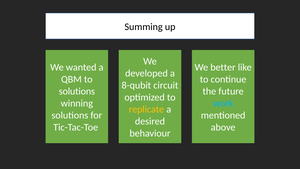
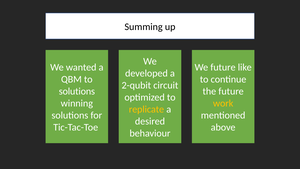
We better: better -> future
8-qubit: 8-qubit -> 2-qubit
work colour: light blue -> yellow
